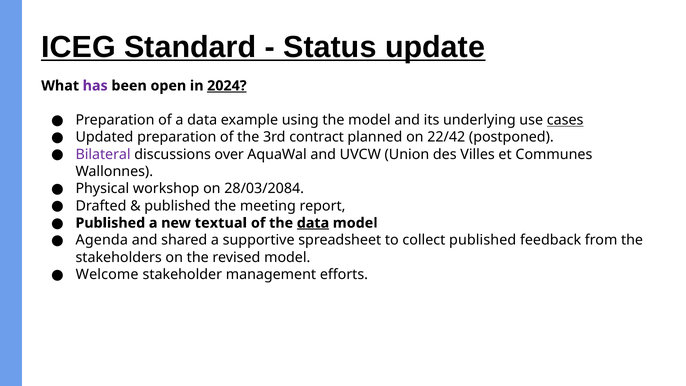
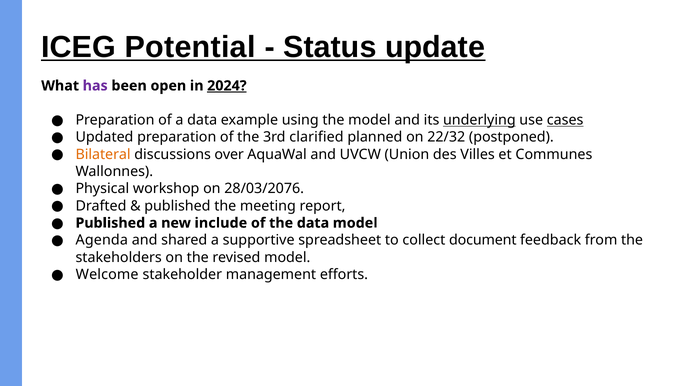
Standard: Standard -> Potential
underlying underline: none -> present
contract: contract -> clarified
22/42: 22/42 -> 22/32
Bilateral colour: purple -> orange
28/03/2084: 28/03/2084 -> 28/03/2076
textual: textual -> include
data at (313, 223) underline: present -> none
collect published: published -> document
